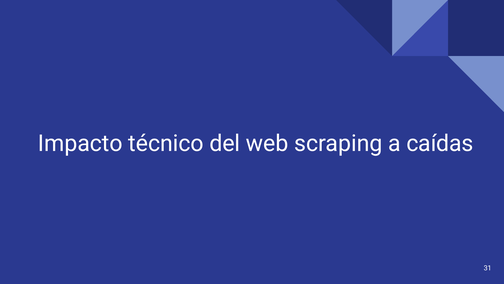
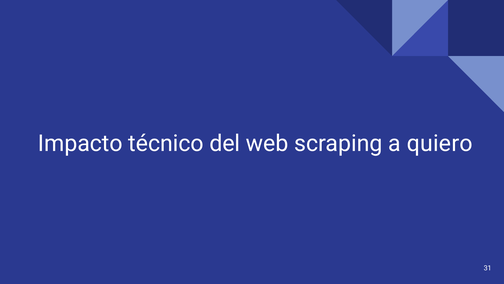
caídas: caídas -> quiero
